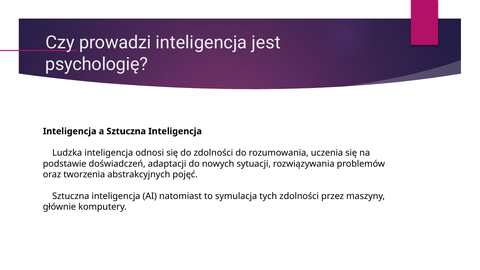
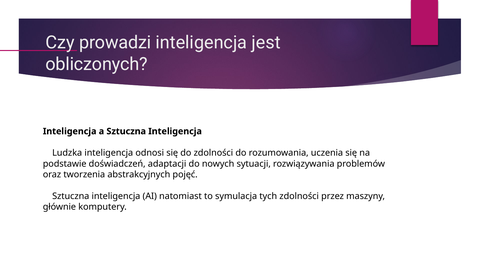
psychologię: psychologię -> obliczonych
